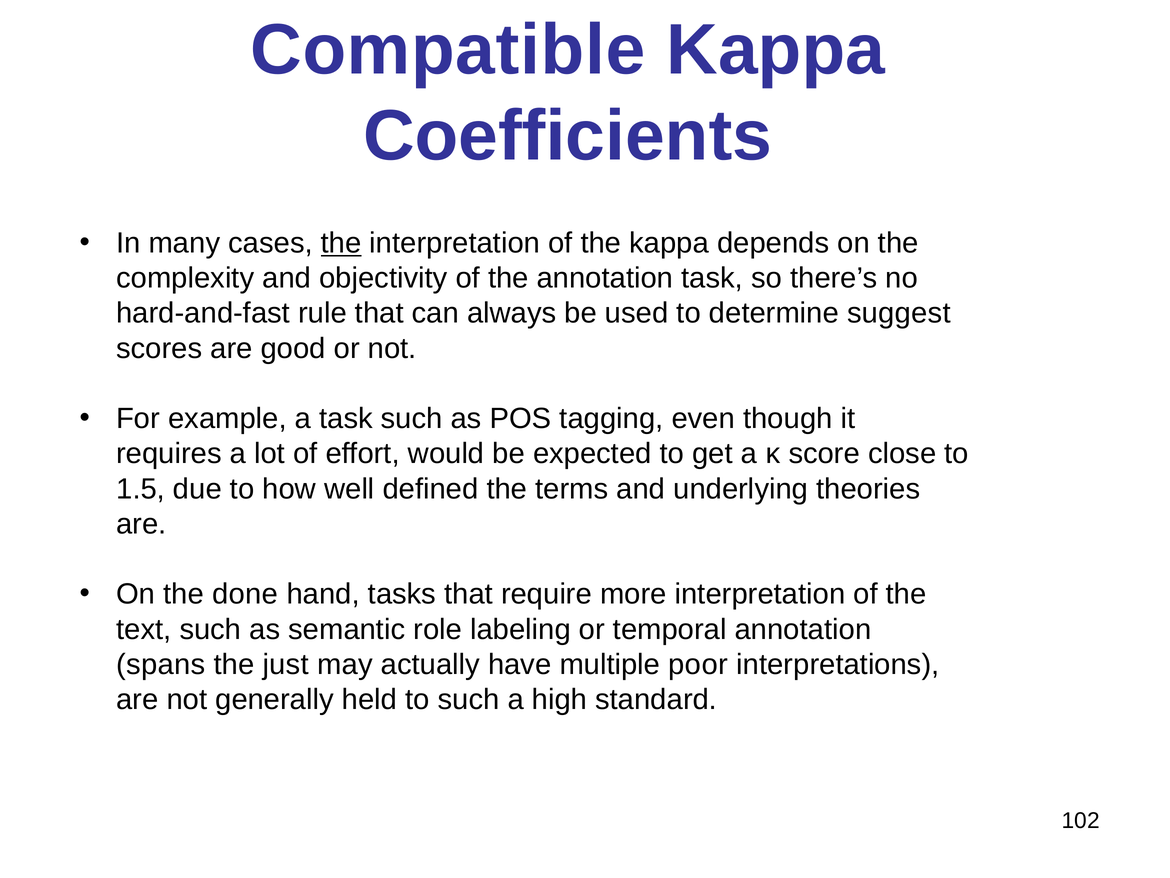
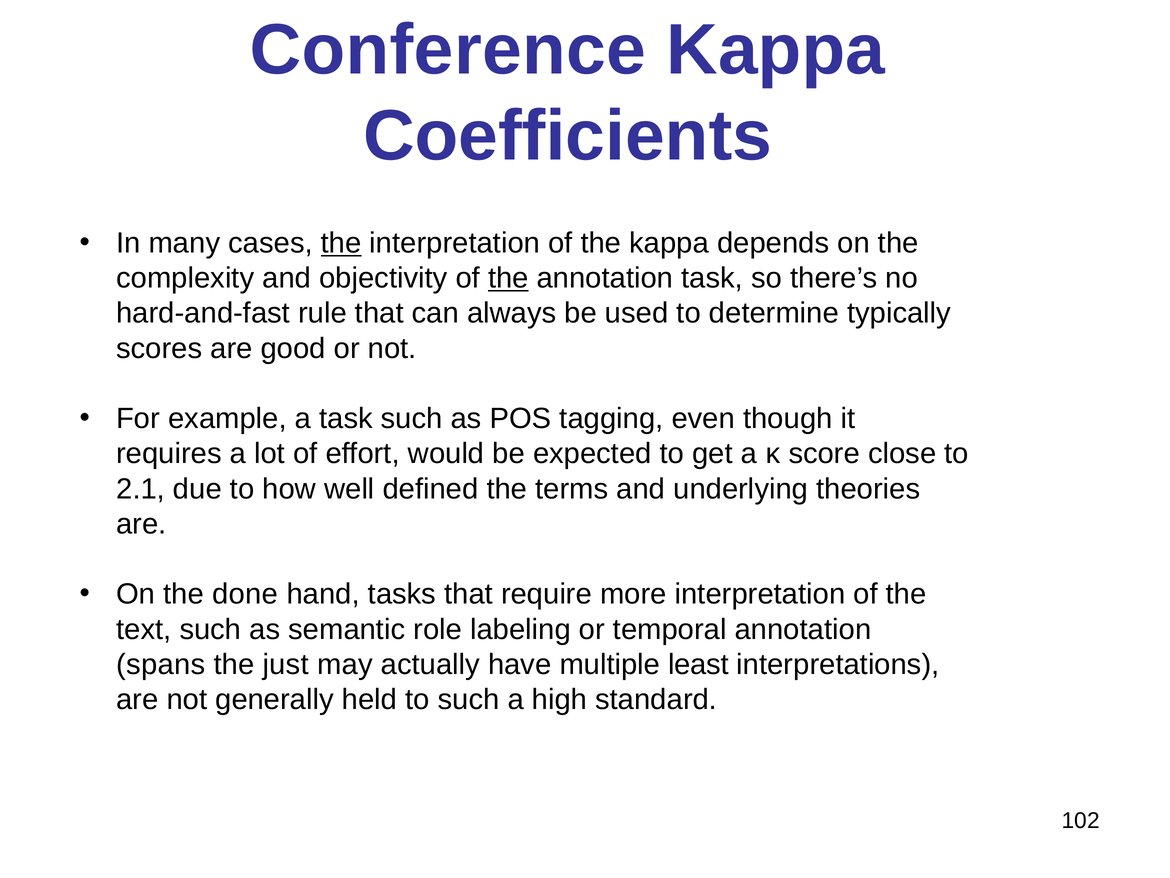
Compatible: Compatible -> Conference
the at (508, 278) underline: none -> present
suggest: suggest -> typically
1.5: 1.5 -> 2.1
poor: poor -> least
